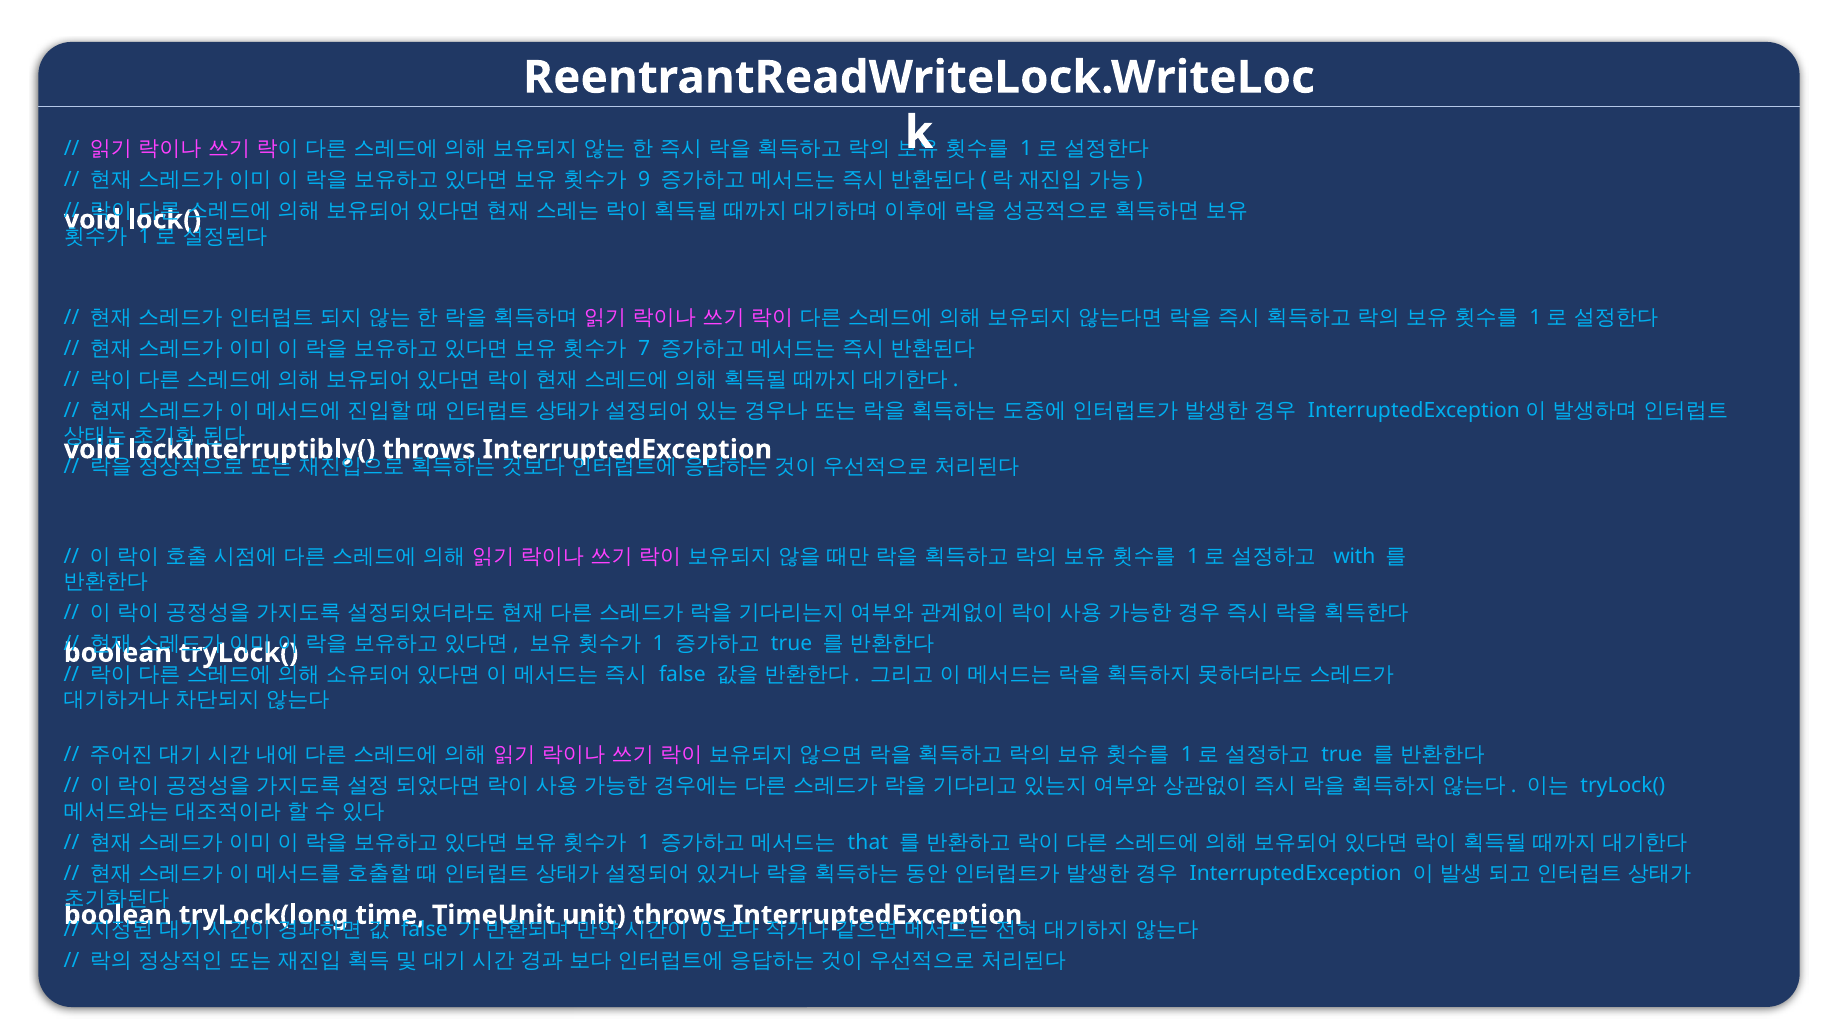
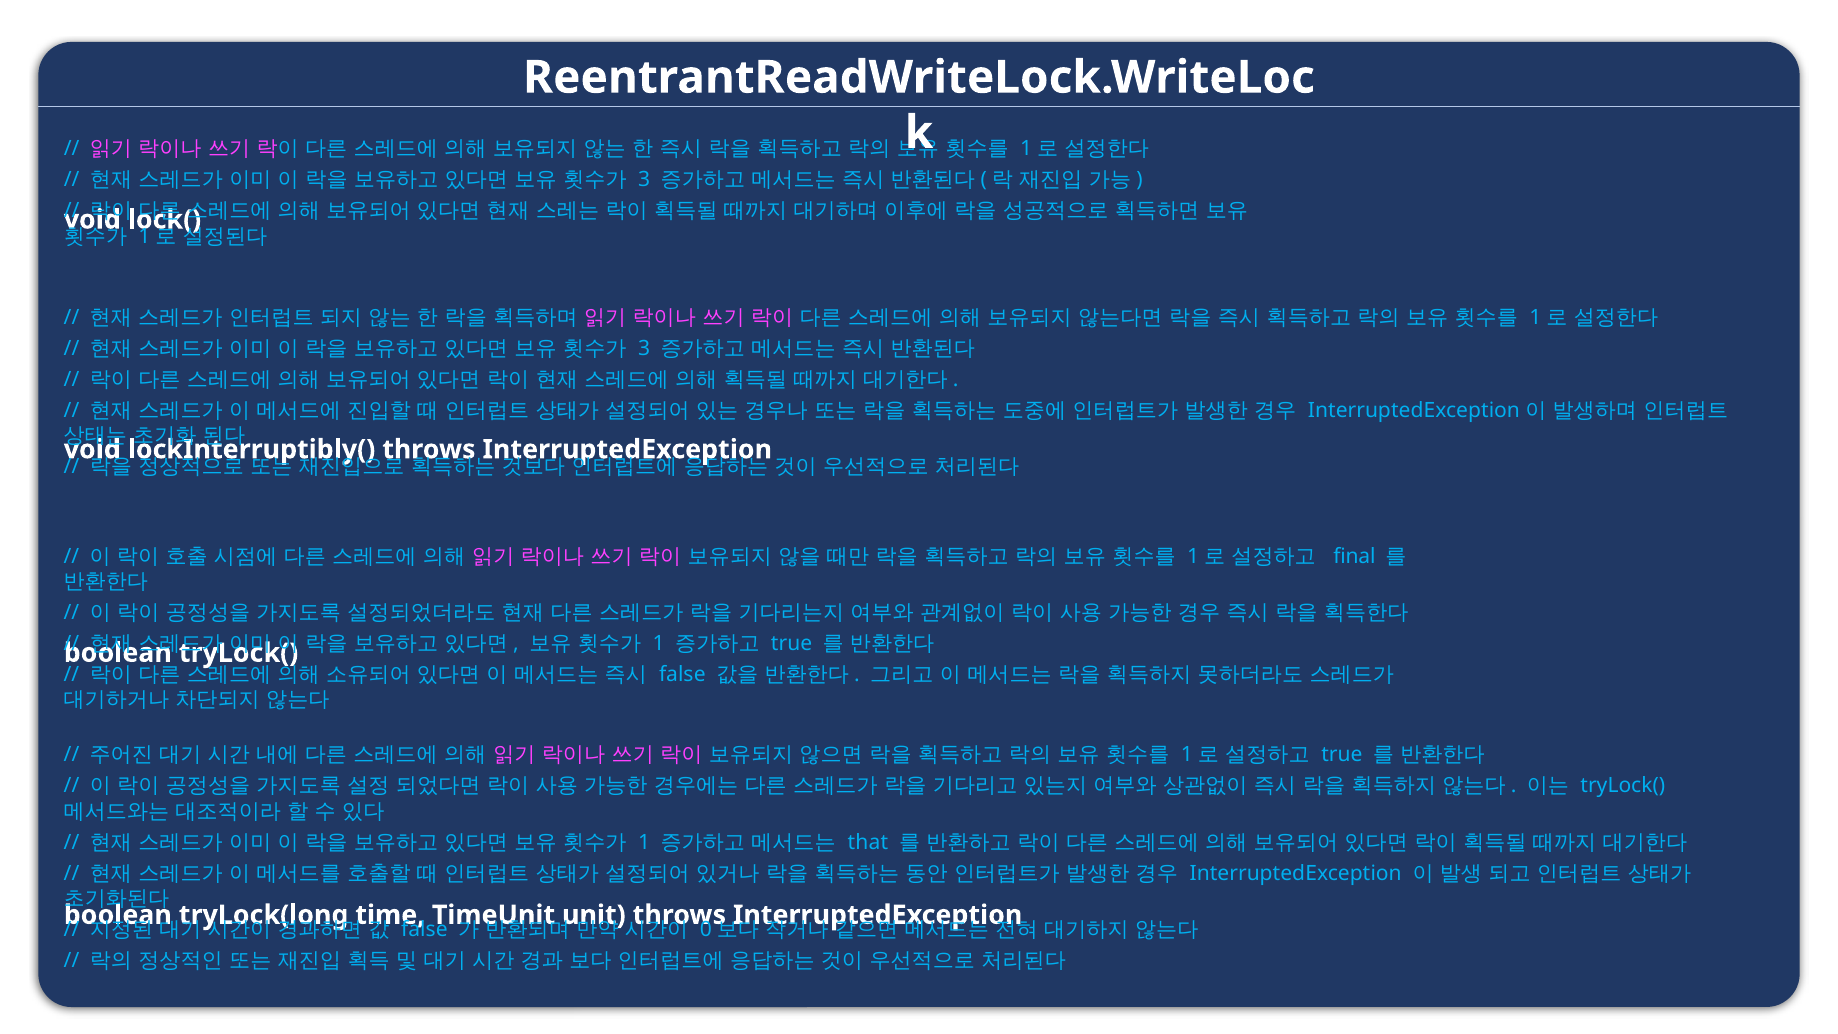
9 at (644, 180): 9 -> 3
7 at (644, 348): 7 -> 3
with: with -> final
